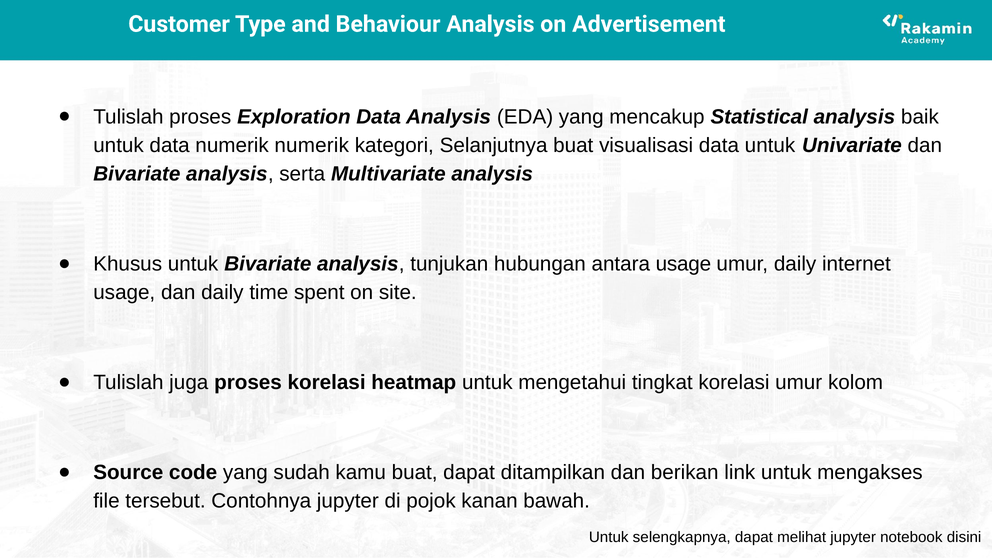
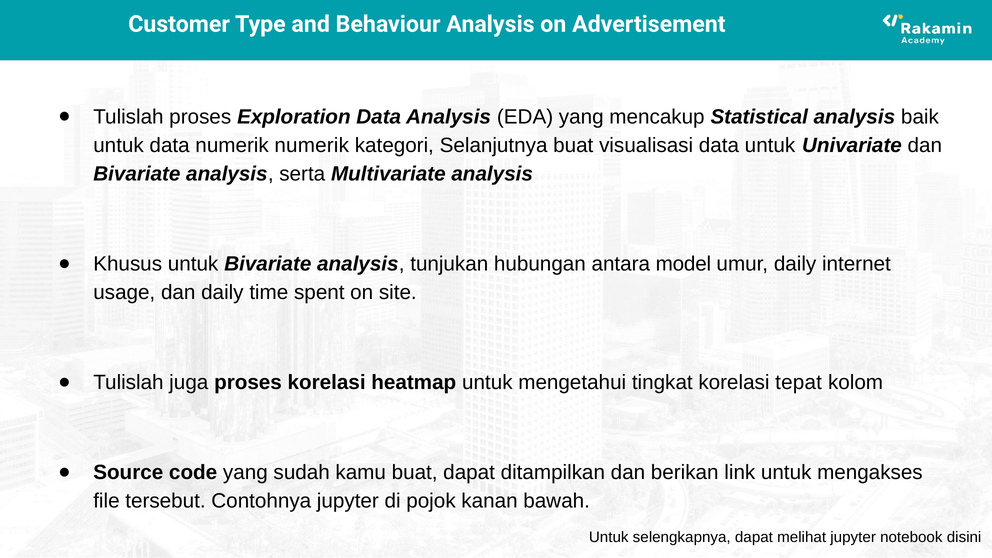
antara usage: usage -> model
korelasi umur: umur -> tepat
